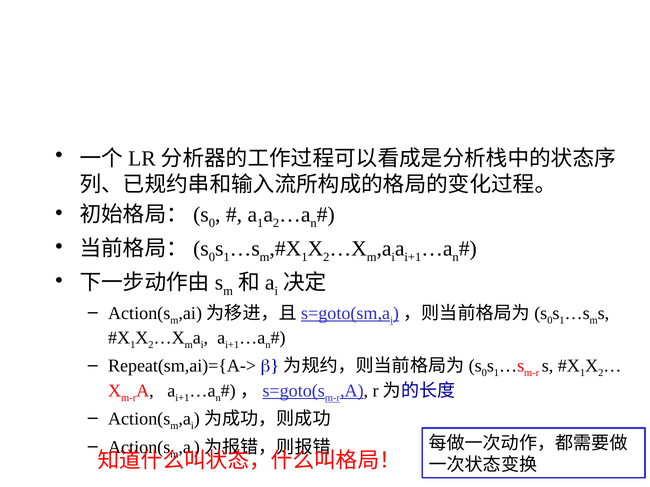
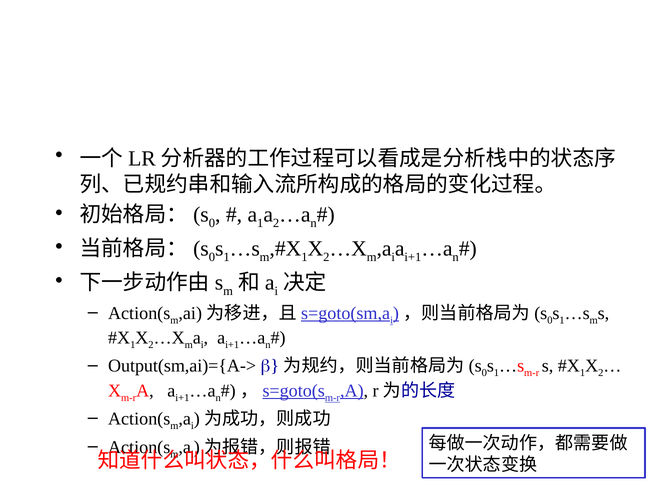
Repeat(sm,ai)={A->: Repeat(sm,ai)={A-> -> Output(sm,ai)={A->
